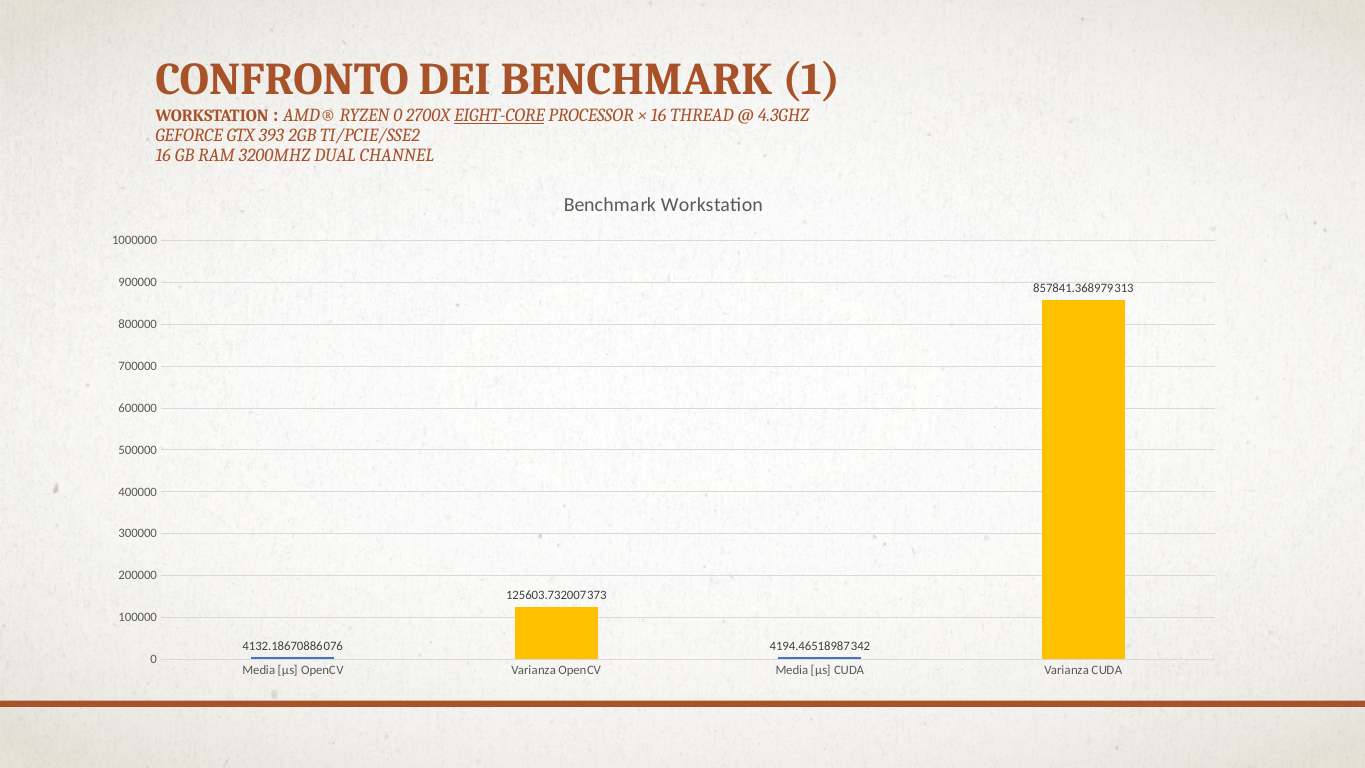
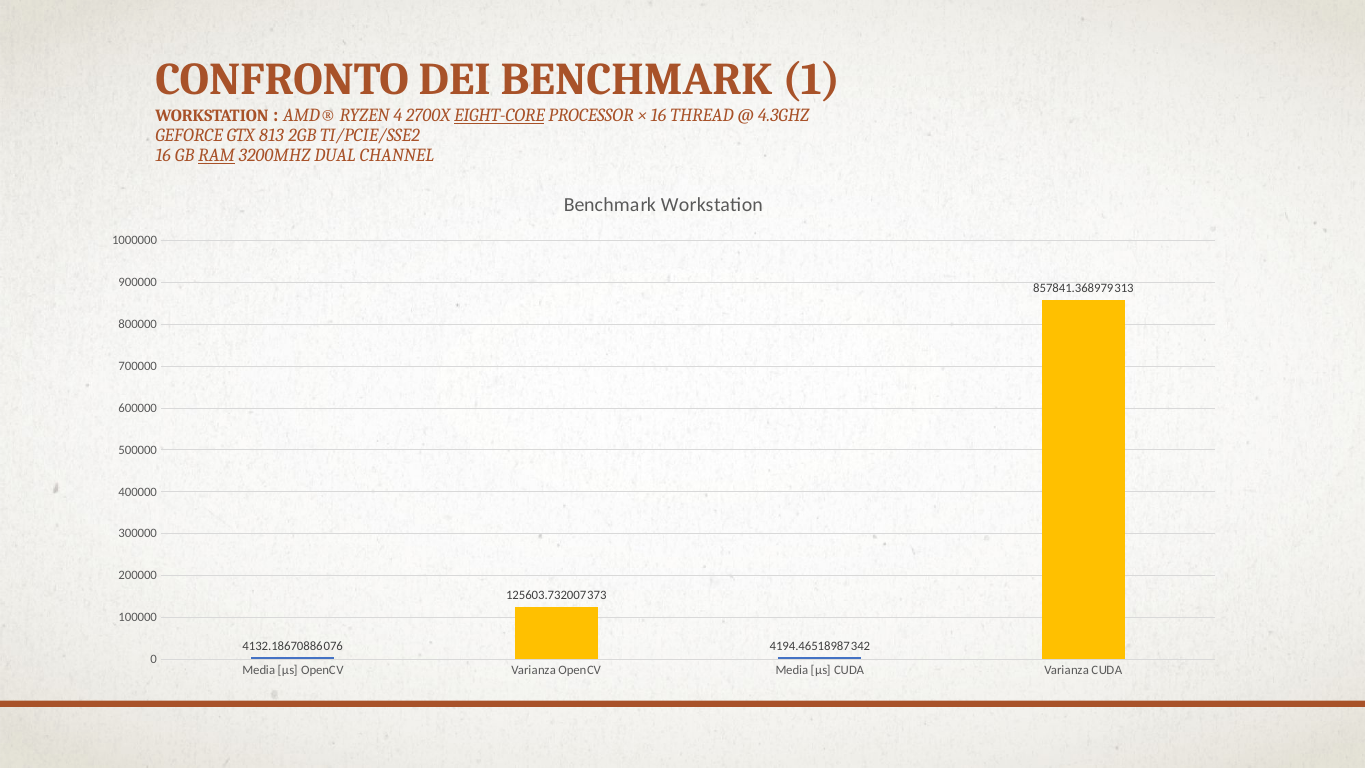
RYZEN 0: 0 -> 4
393: 393 -> 813
RAM underline: none -> present
